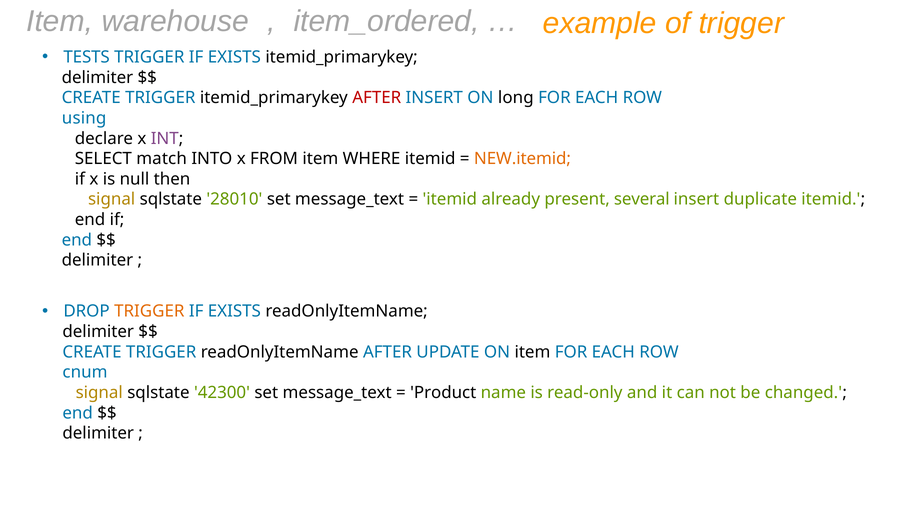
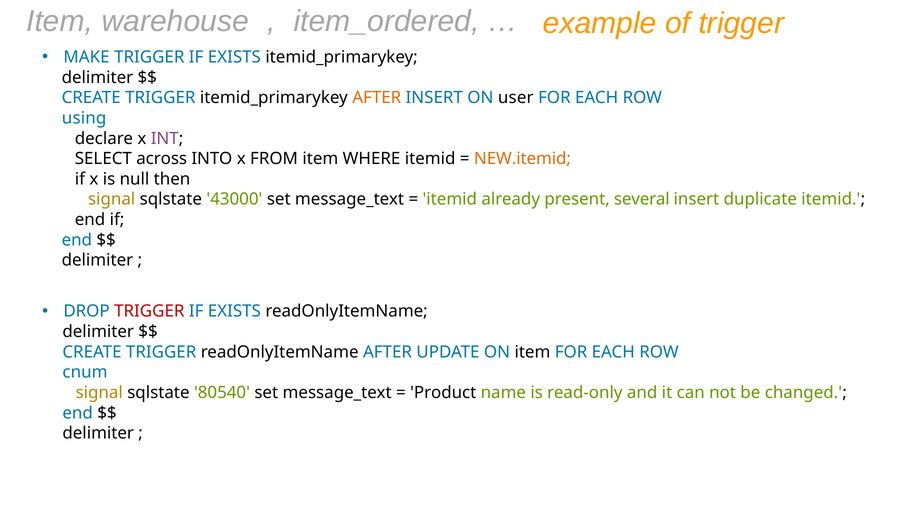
TESTS: TESTS -> MAKE
AFTER at (377, 98) colour: red -> orange
long: long -> user
match: match -> across
28010: 28010 -> 43000
TRIGGER at (149, 312) colour: orange -> red
42300: 42300 -> 80540
